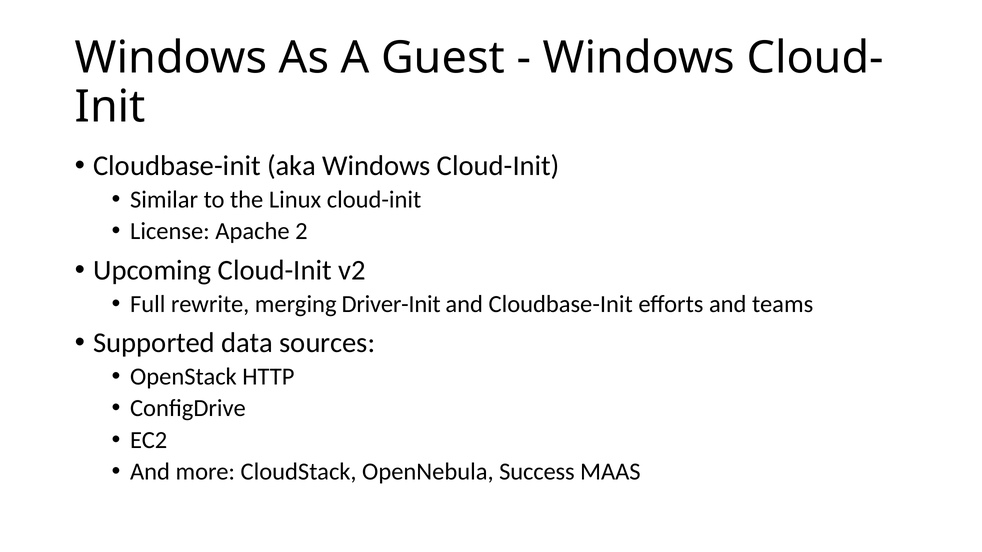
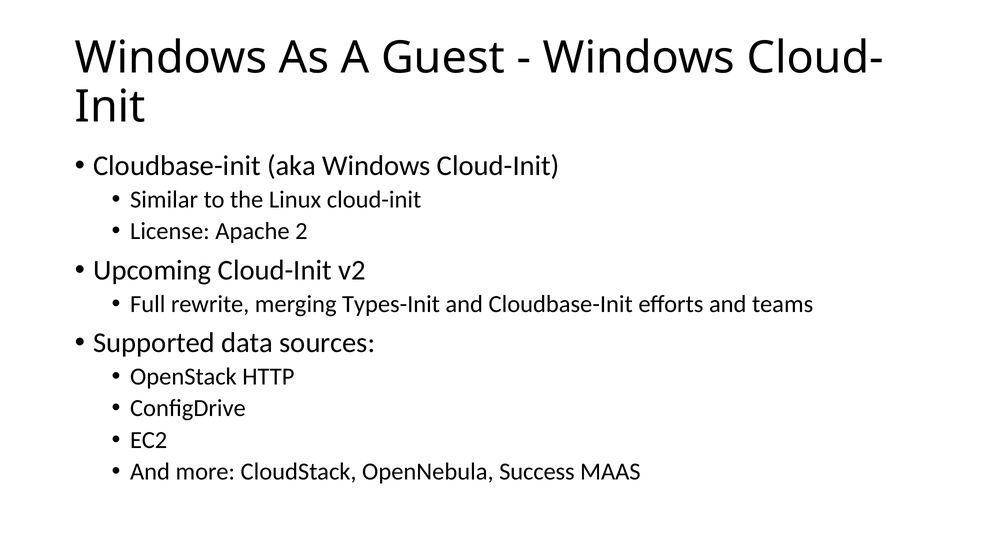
Driver-Init: Driver-Init -> Types-Init
